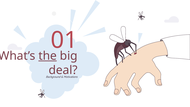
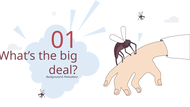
the underline: present -> none
